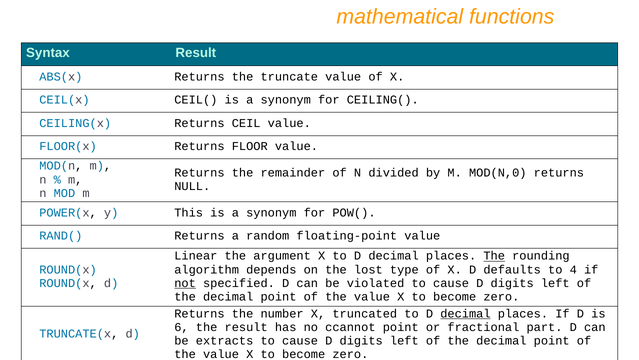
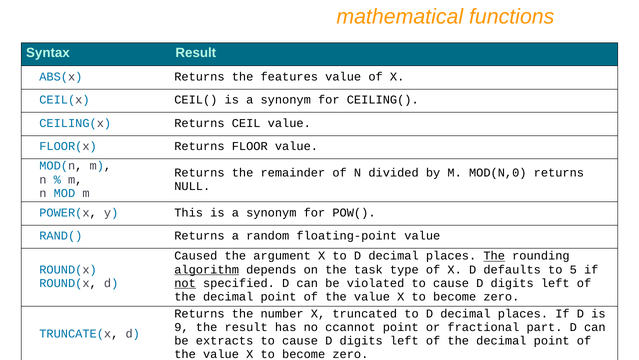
truncate: truncate -> features
Linear: Linear -> Caused
algorithm underline: none -> present
lost: lost -> task
4: 4 -> 5
decimal at (465, 313) underline: present -> none
6: 6 -> 9
